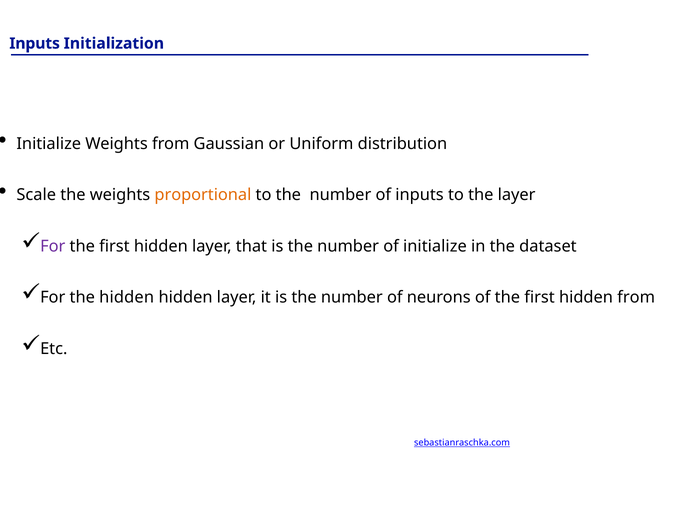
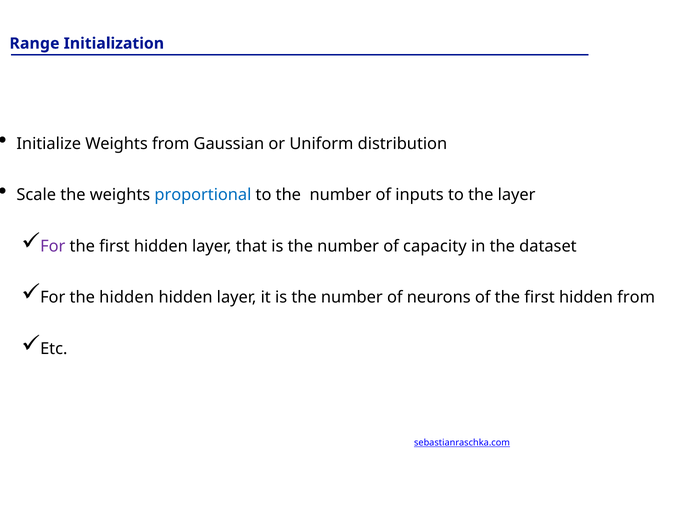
Inputs at (35, 43): Inputs -> Range
proportional colour: orange -> blue
of initialize: initialize -> capacity
